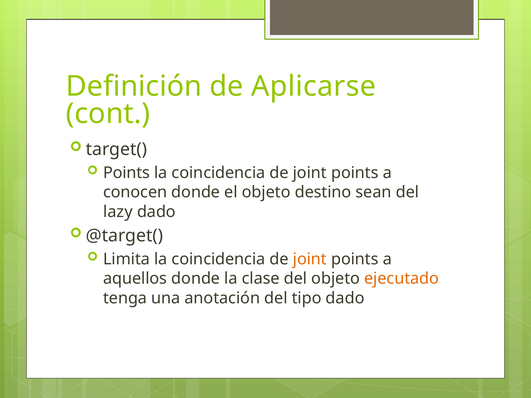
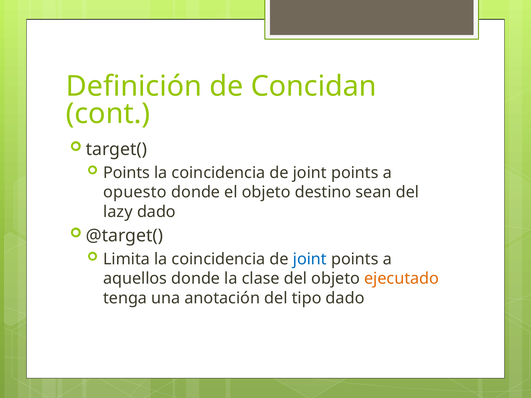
Aplicarse: Aplicarse -> Concidan
conocen: conocen -> opuesto
joint at (310, 259) colour: orange -> blue
